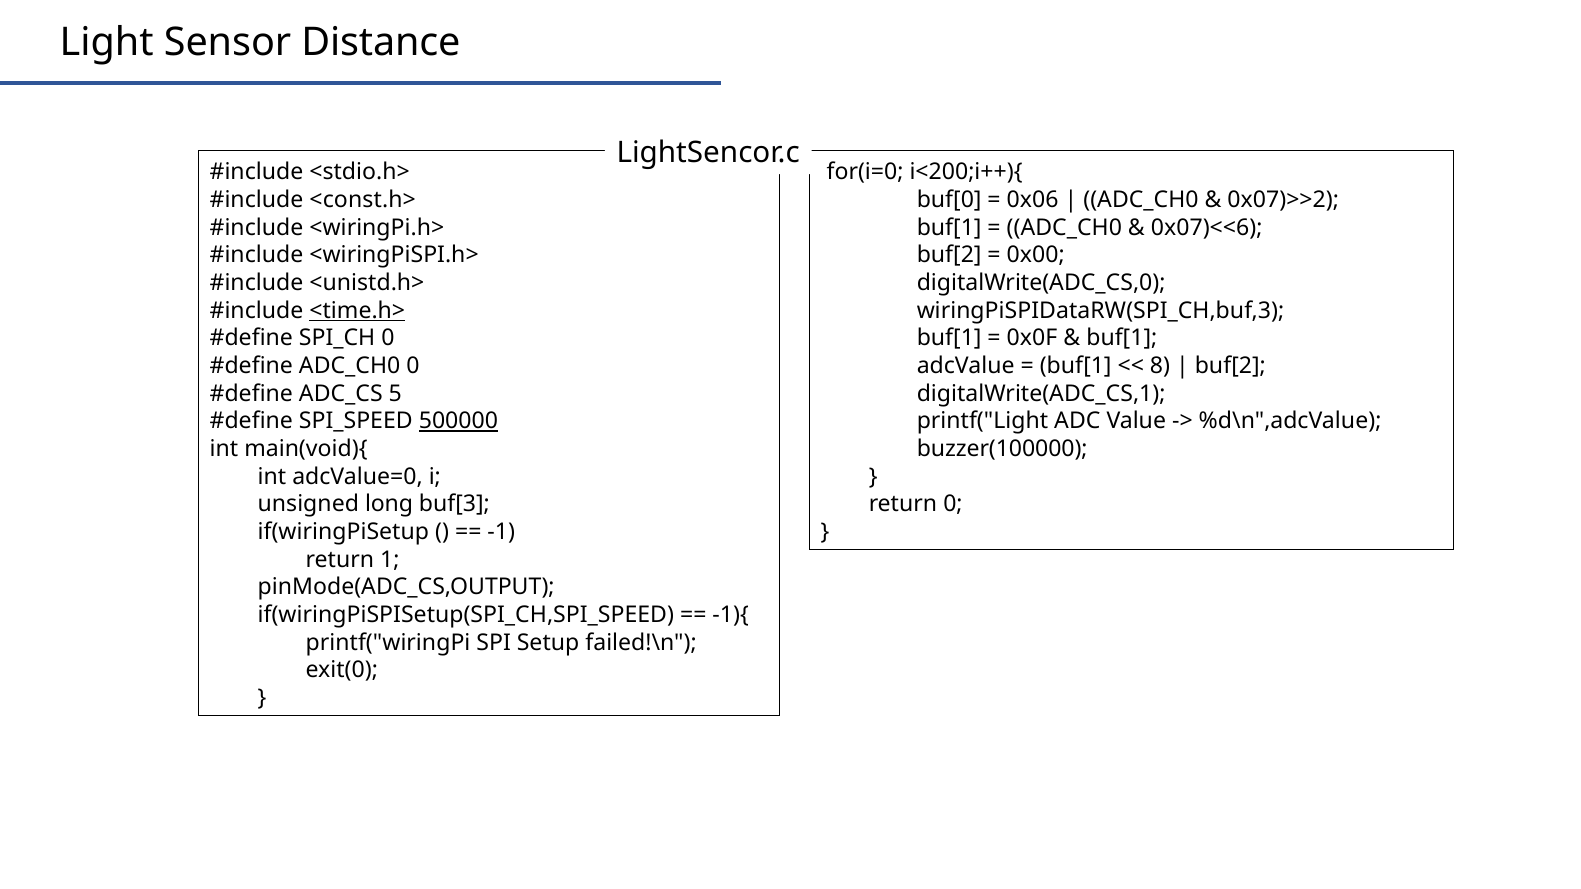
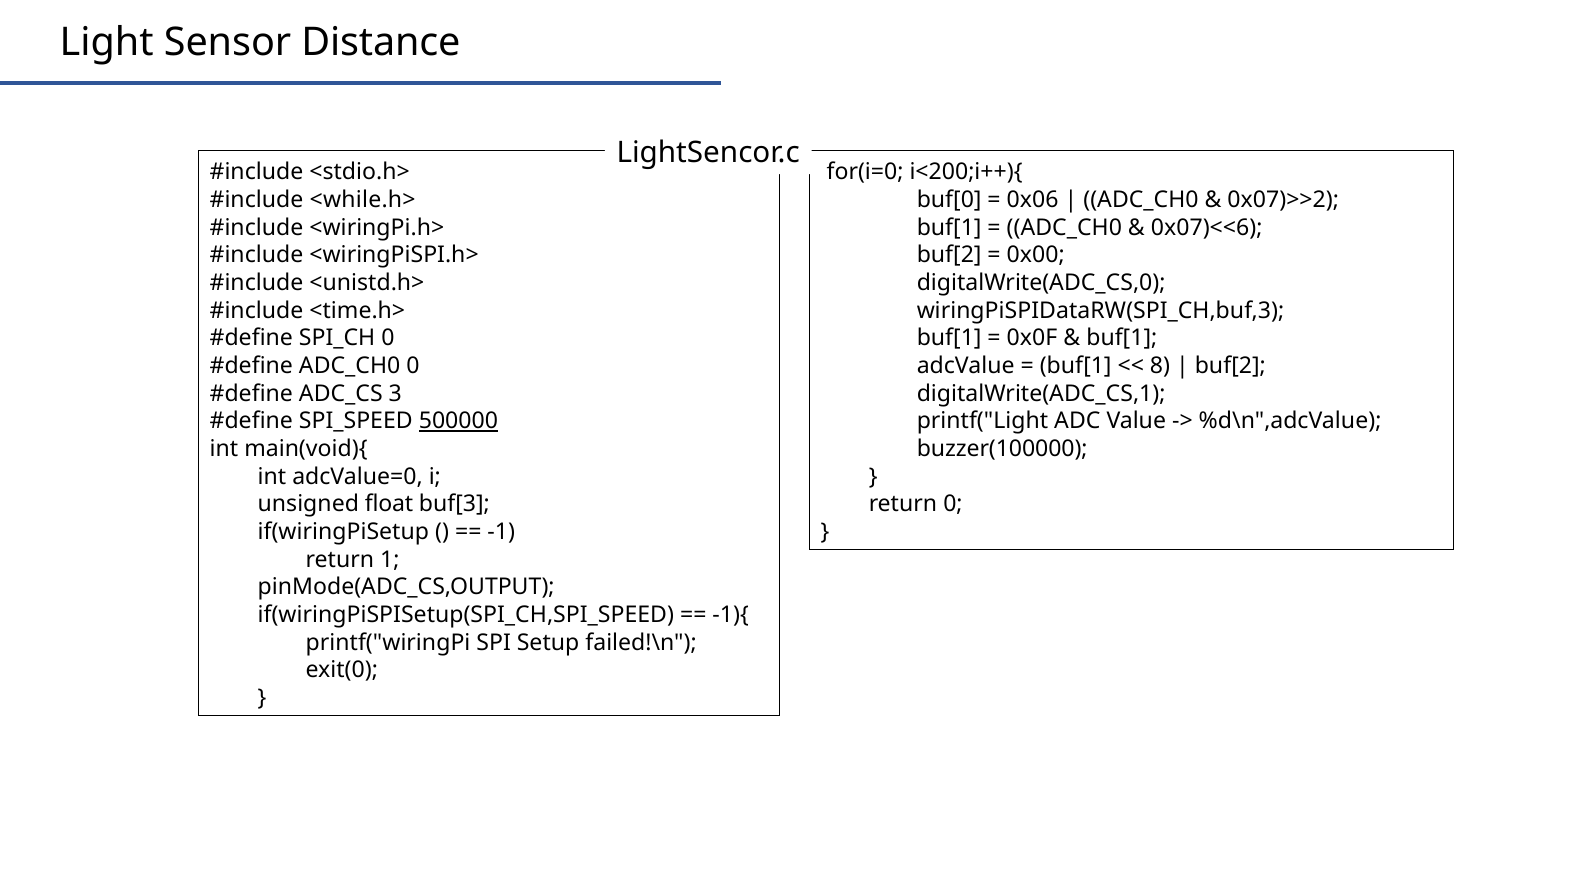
<const.h>: <const.h> -> <while.h>
<time.h> underline: present -> none
5: 5 -> 3
long: long -> float
